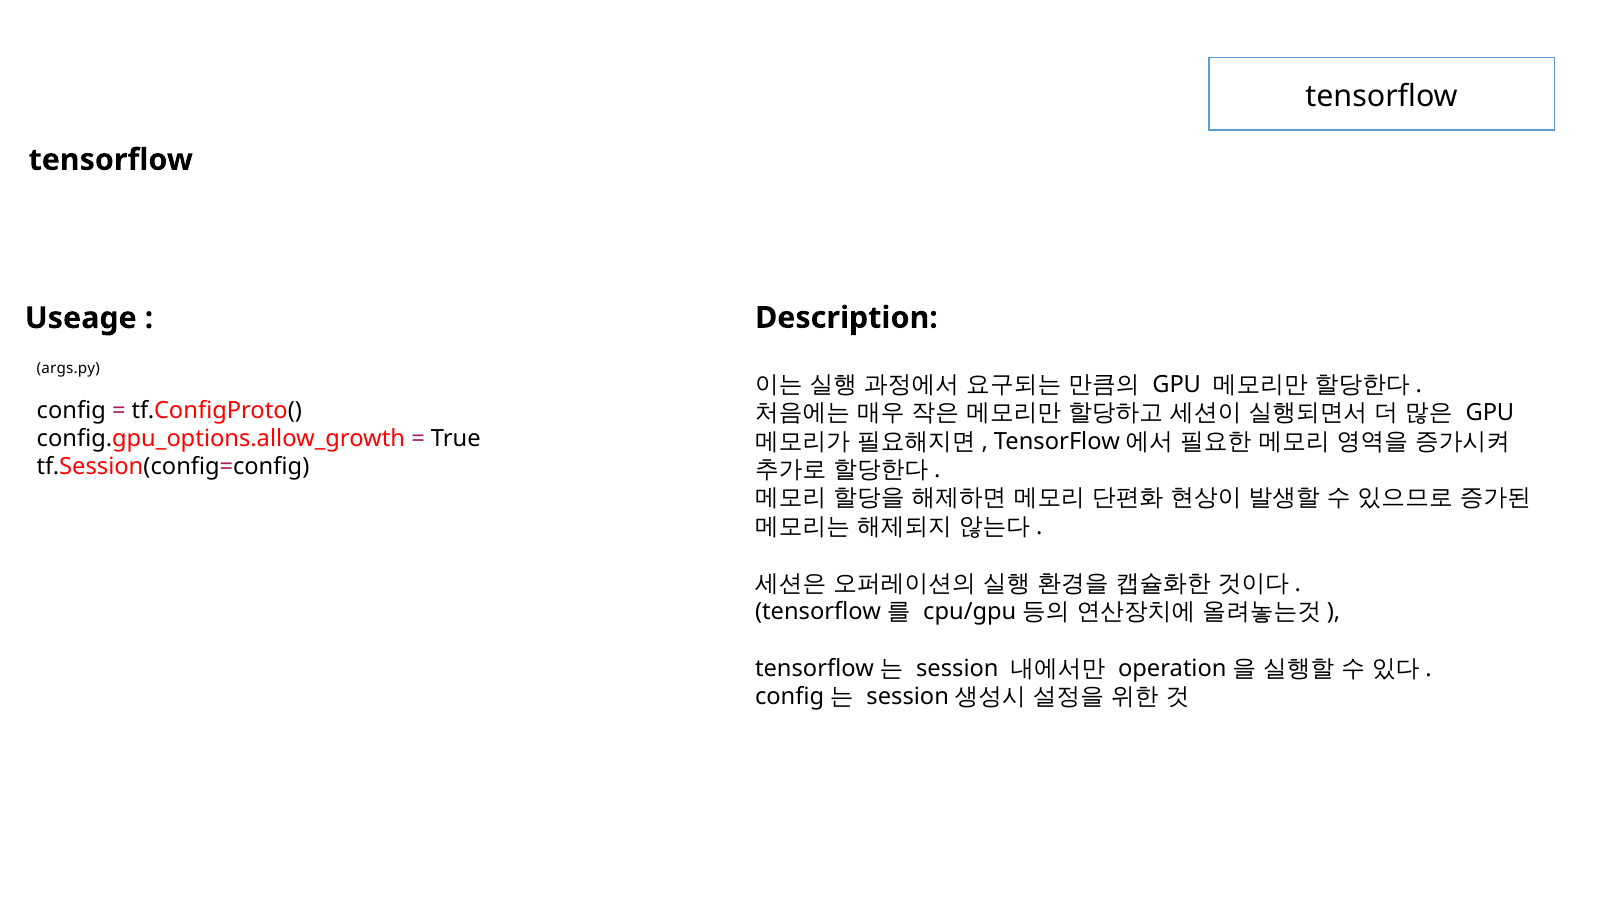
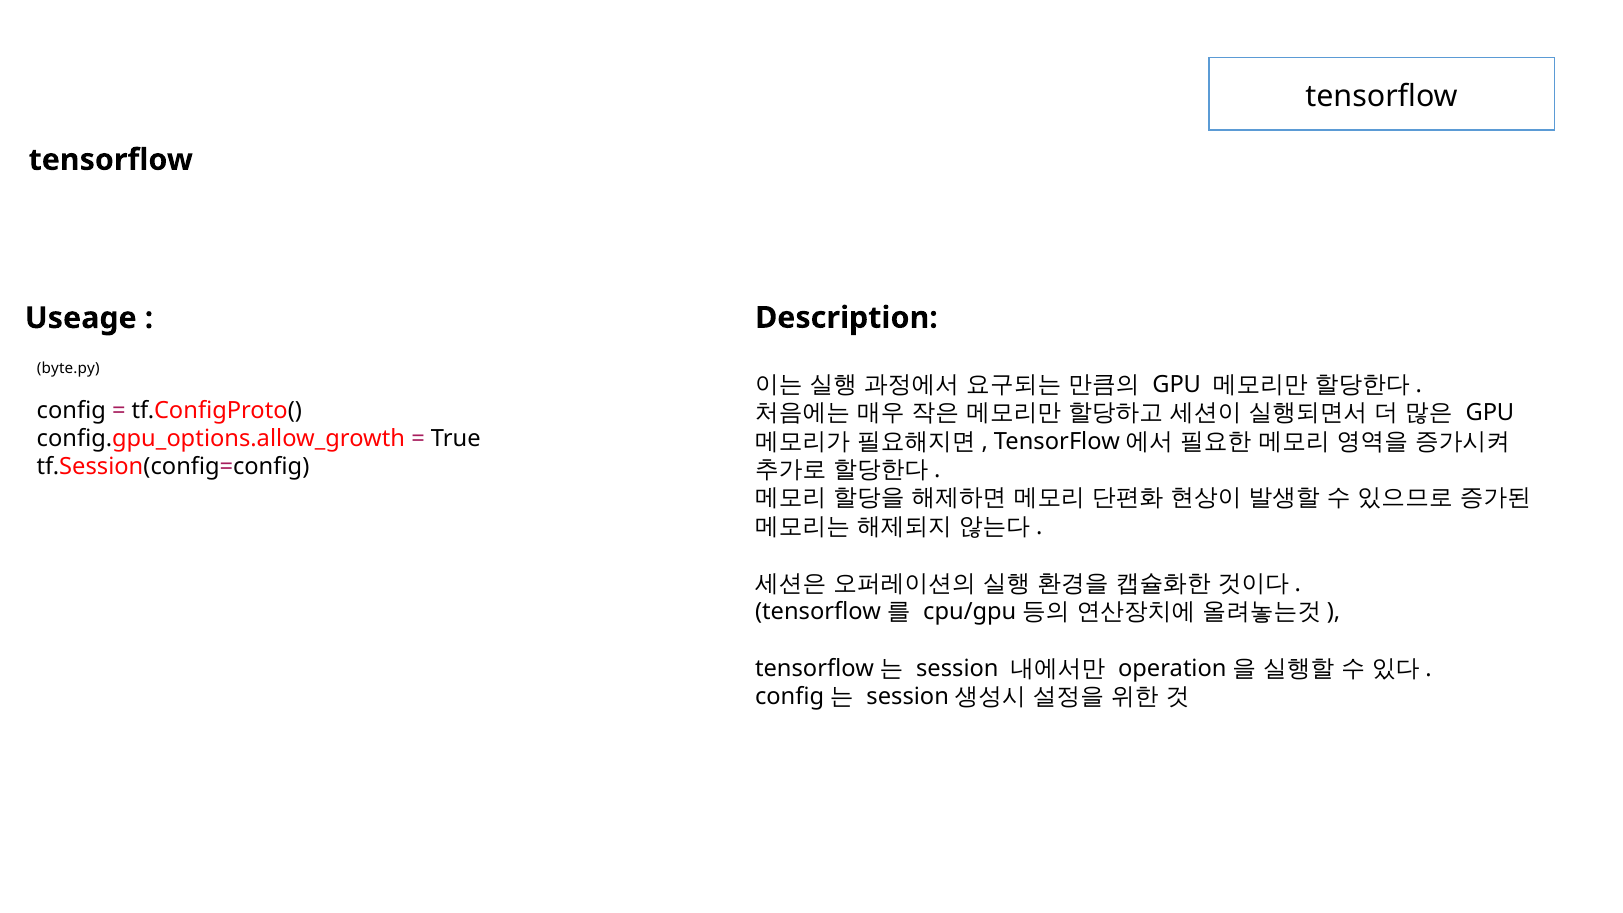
args.py: args.py -> byte.py
